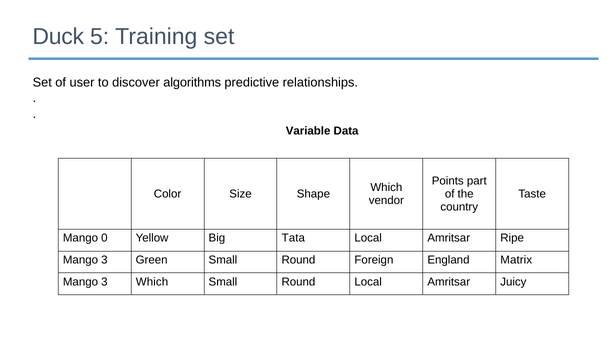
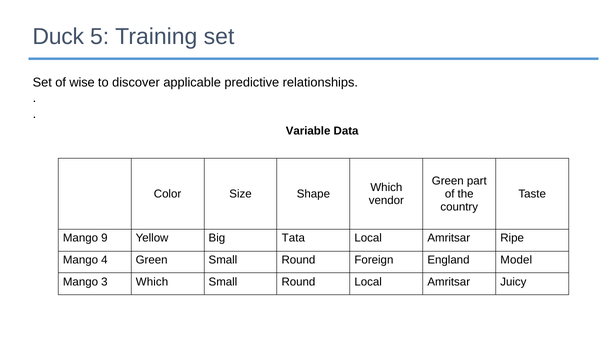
user: user -> wise
algorithms: algorithms -> applicable
Points at (448, 181): Points -> Green
0: 0 -> 9
3 at (104, 260): 3 -> 4
Matrix: Matrix -> Model
